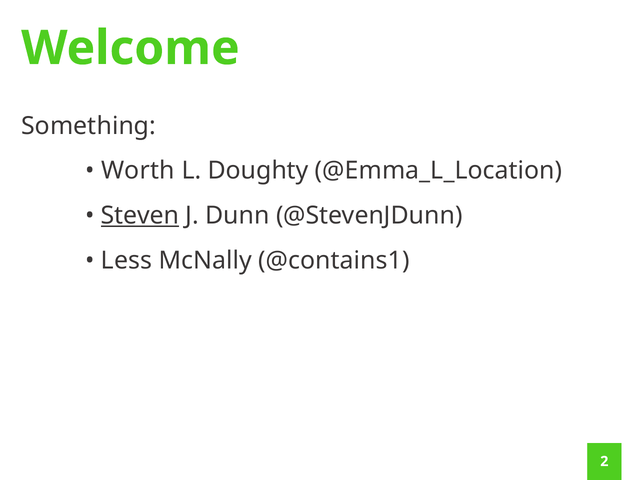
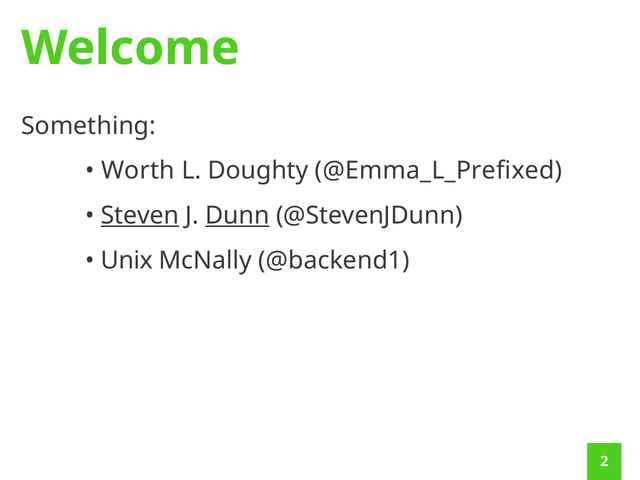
@Emma_L_Location: @Emma_L_Location -> @Emma_L_Prefixed
Dunn underline: none -> present
Less: Less -> Unix
@contains1: @contains1 -> @backend1
